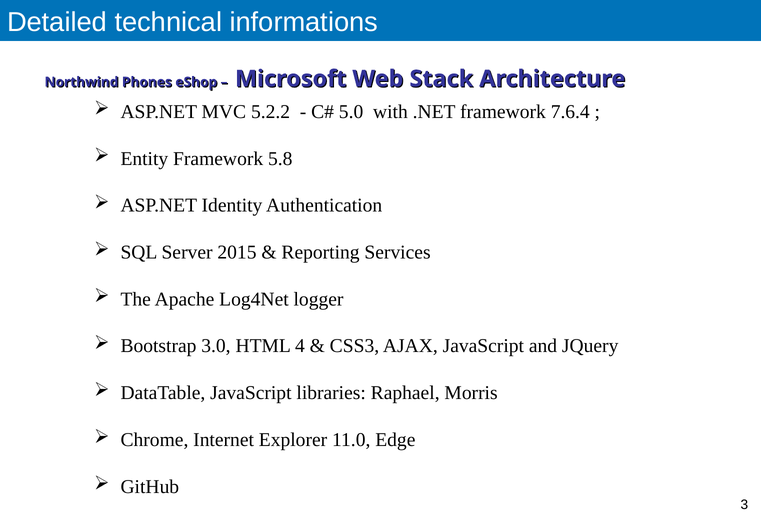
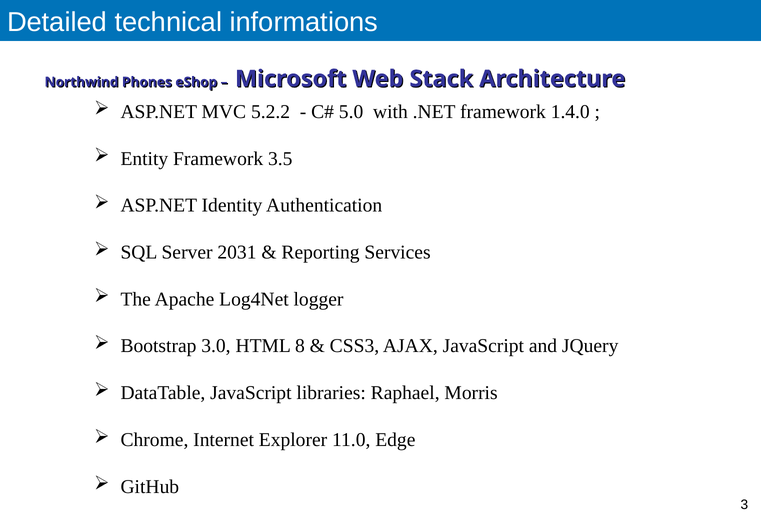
7.6.4: 7.6.4 -> 1.4.0
5.8: 5.8 -> 3.5
2015: 2015 -> 2031
4: 4 -> 8
